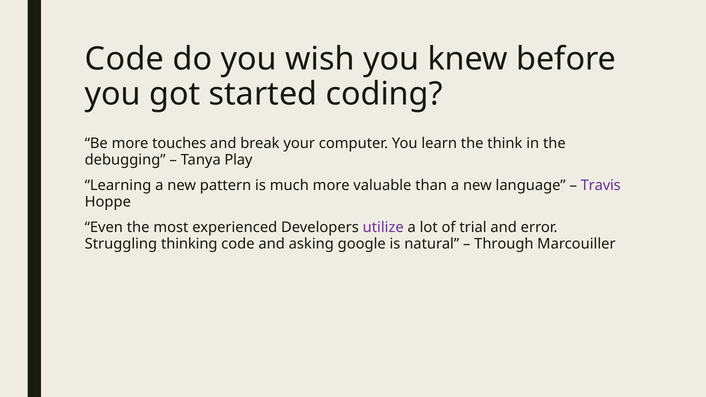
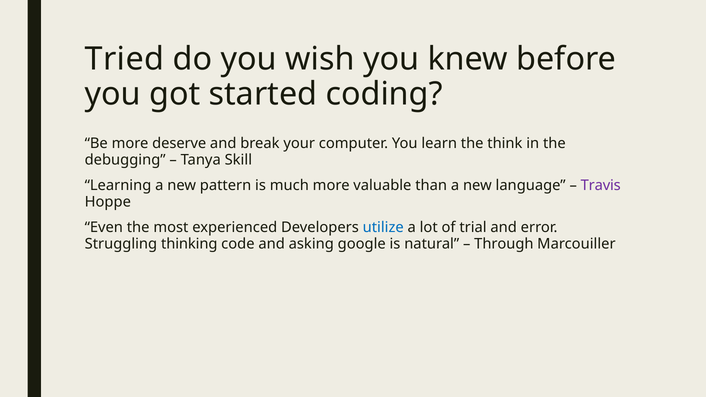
Code at (125, 59): Code -> Tried
touches: touches -> deserve
Play: Play -> Skill
utilize colour: purple -> blue
